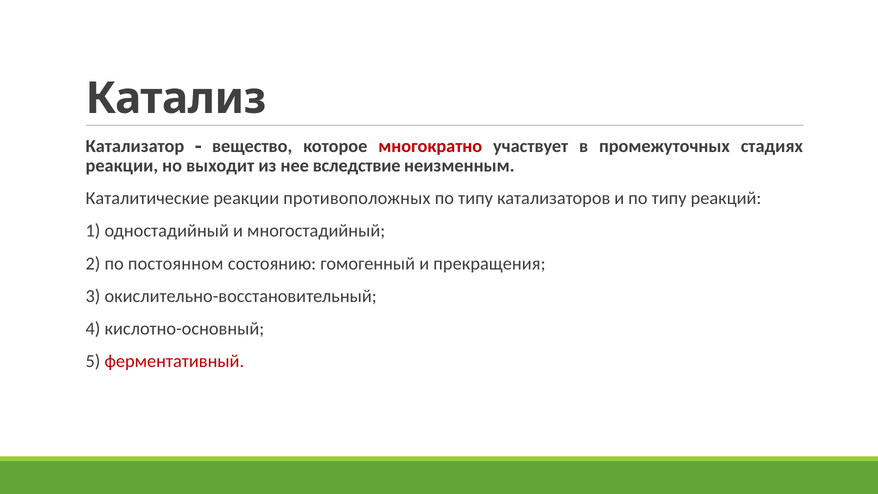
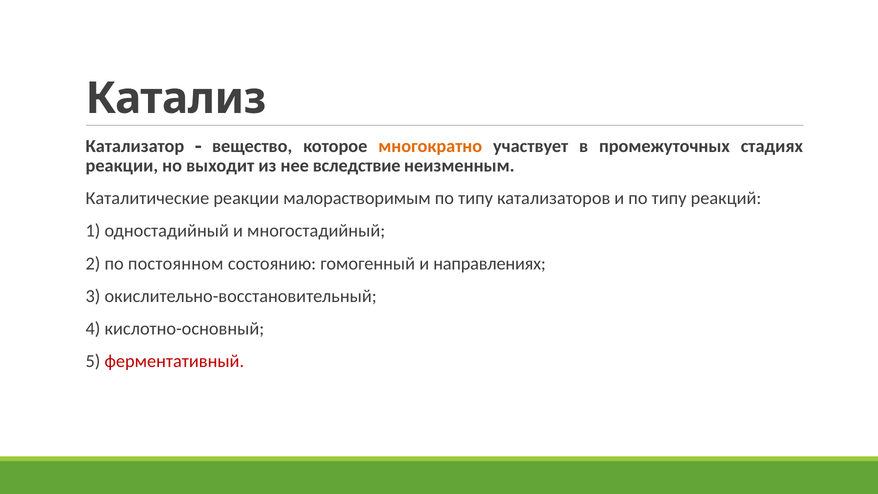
многократно colour: red -> orange
противоположных: противоположных -> малорастворимым
прекращения: прекращения -> направлениях
